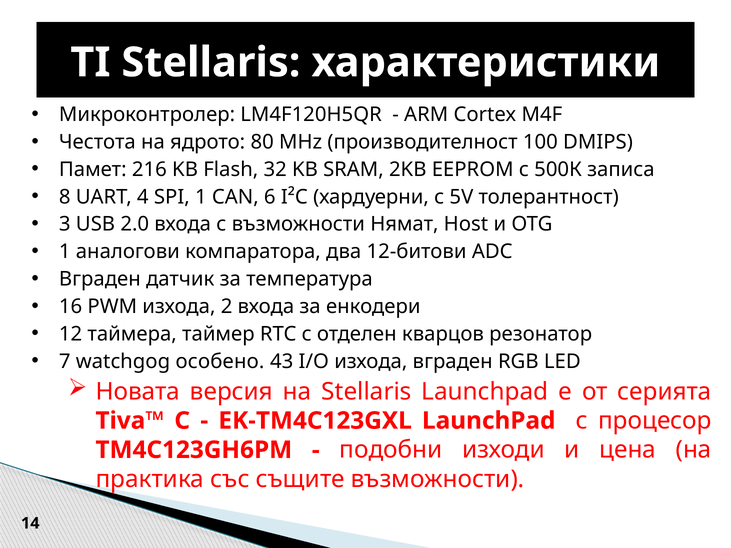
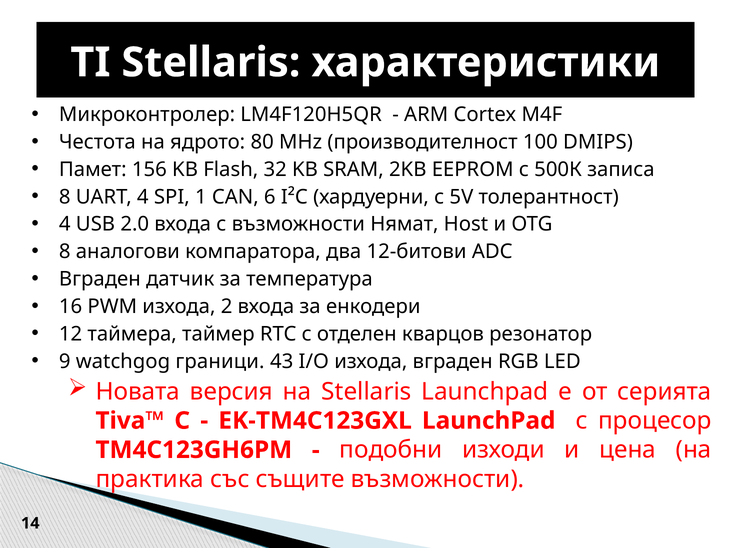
216: 216 -> 156
3 at (65, 224): 3 -> 4
1 at (65, 252): 1 -> 8
7: 7 -> 9
особено: особено -> граници
